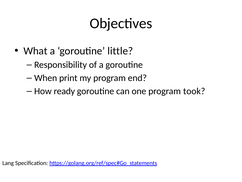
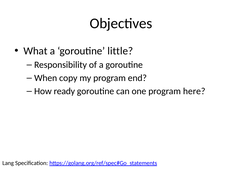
print: print -> copy
took: took -> here
